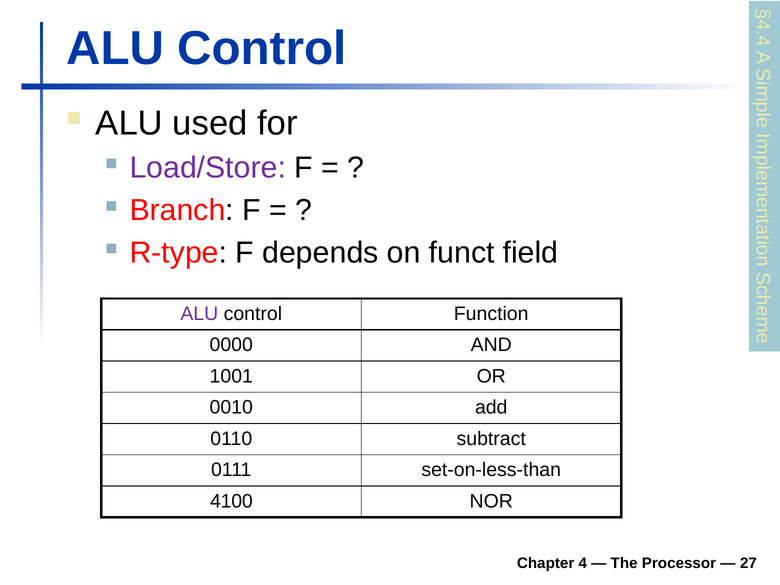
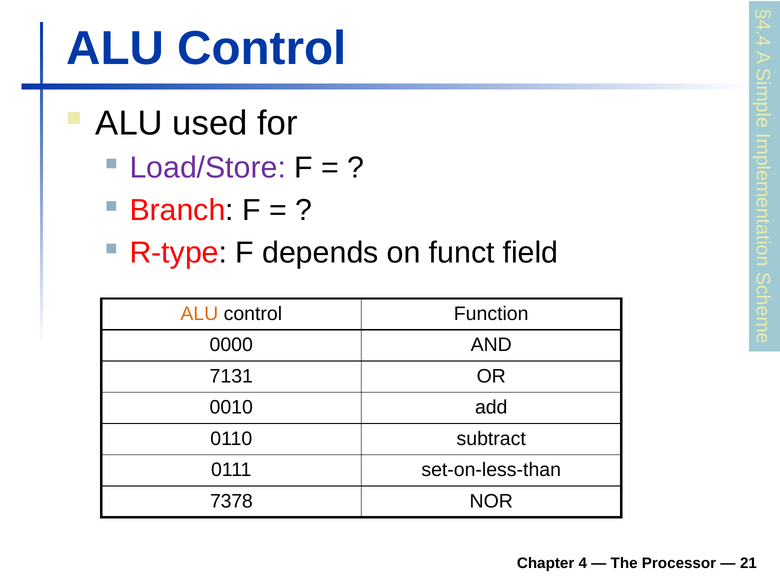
ALU at (199, 314) colour: purple -> orange
1001: 1001 -> 7131
4100: 4100 -> 7378
27: 27 -> 21
